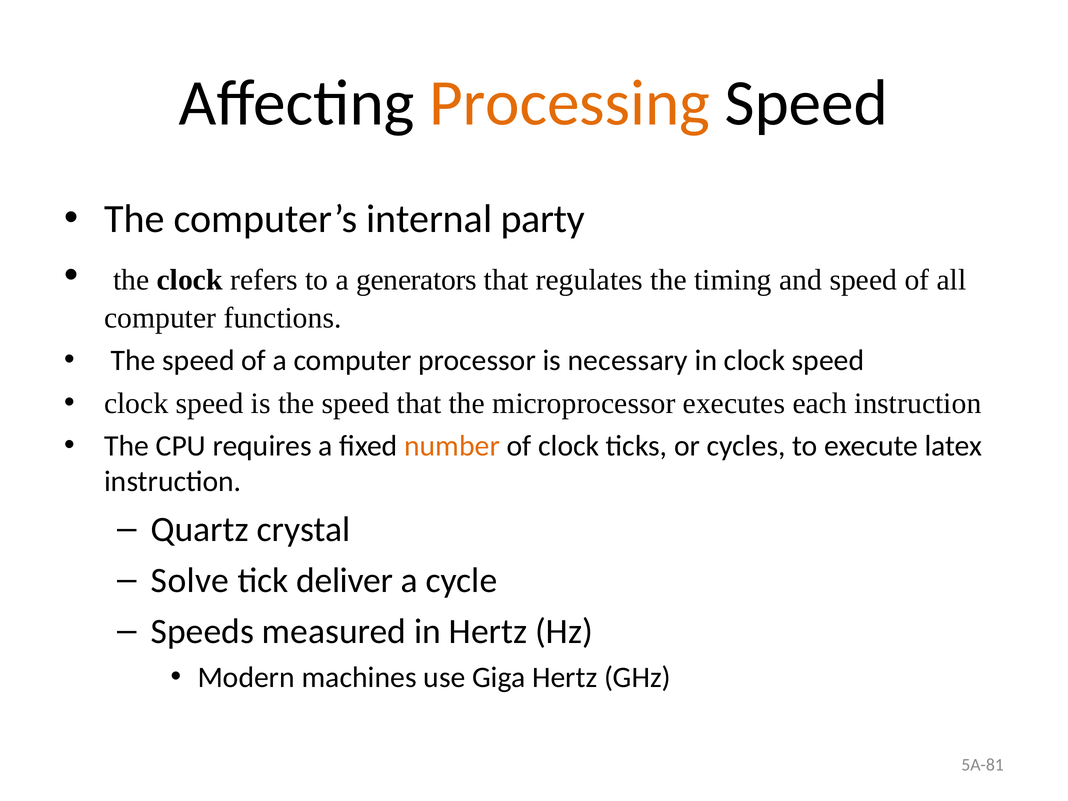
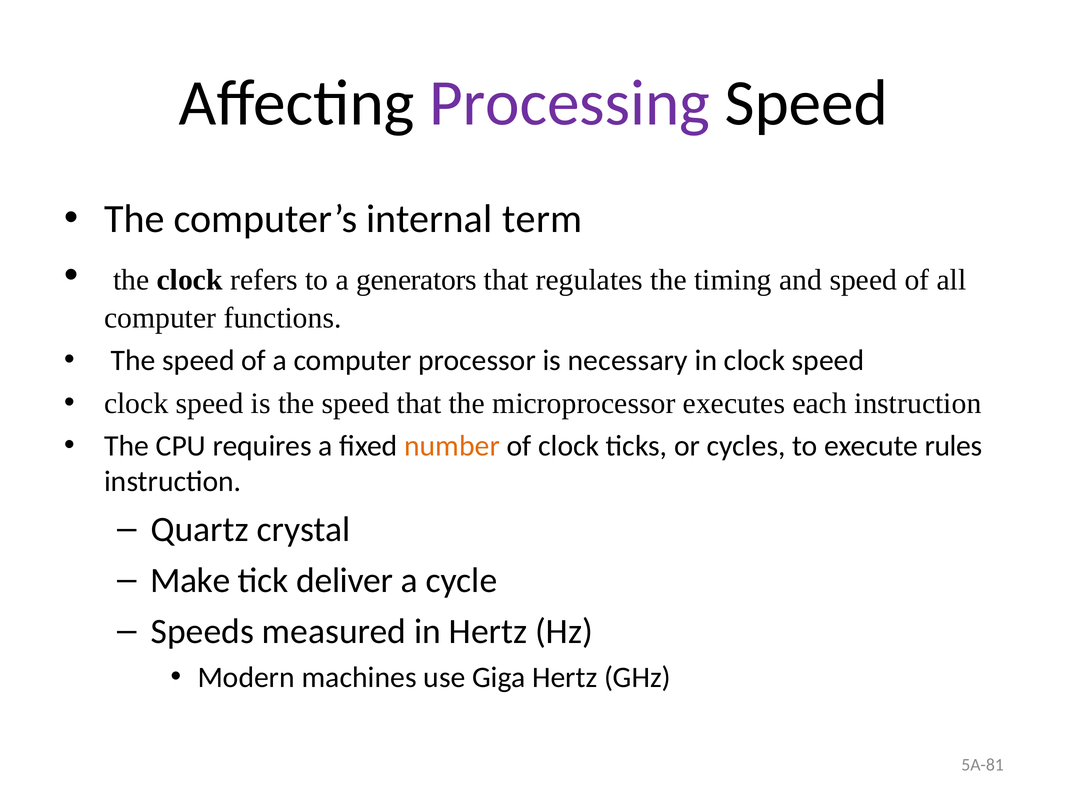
Processing colour: orange -> purple
party: party -> term
latex: latex -> rules
Solve: Solve -> Make
